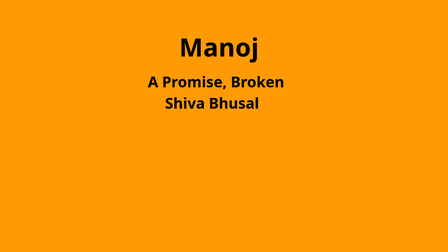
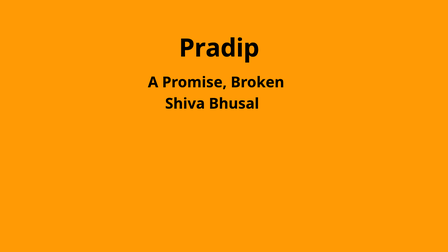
Manoj: Manoj -> Pradip
